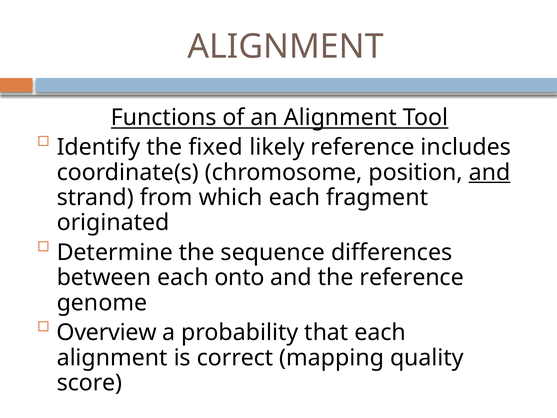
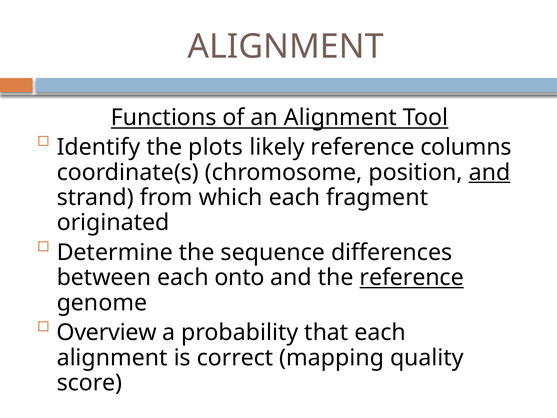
fixed: fixed -> plots
includes: includes -> columns
reference at (412, 277) underline: none -> present
